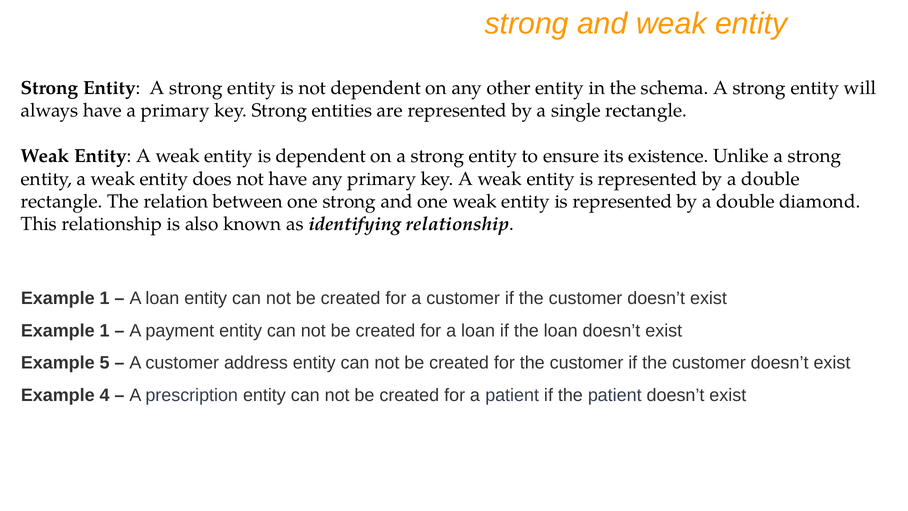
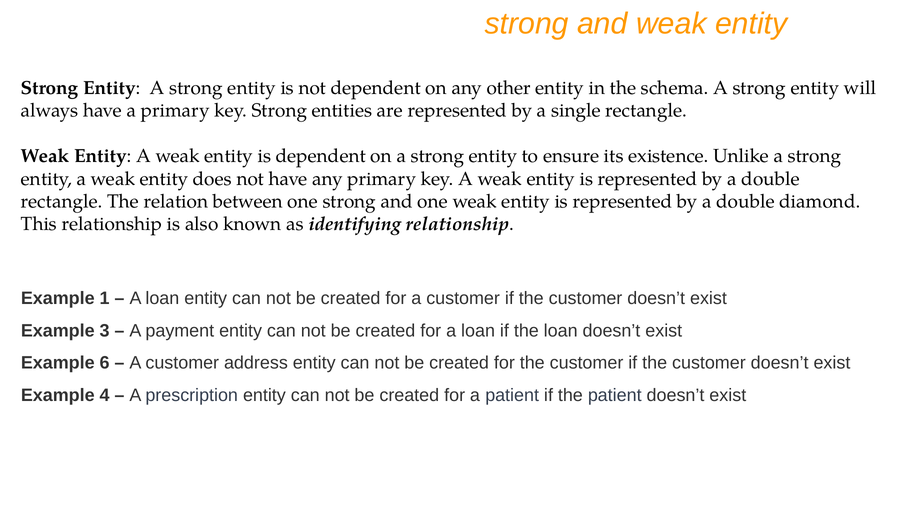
1 at (105, 331): 1 -> 3
5: 5 -> 6
